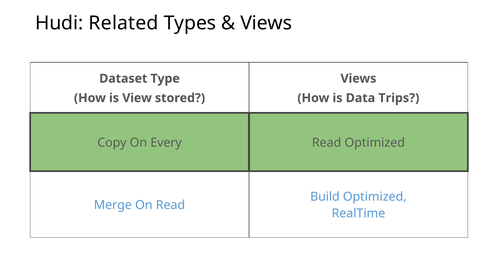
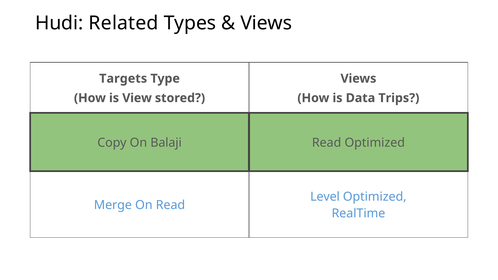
Dataset: Dataset -> Targets
Every: Every -> Balaji
Build: Build -> Level
